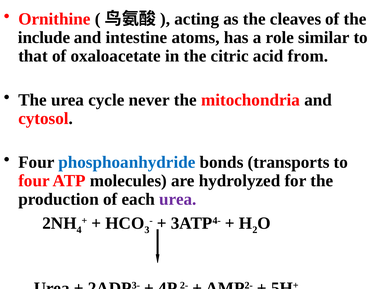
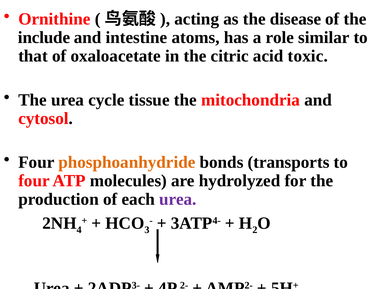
cleaves: cleaves -> disease
from: from -> toxic
never: never -> tissue
phosphoanhydride colour: blue -> orange
